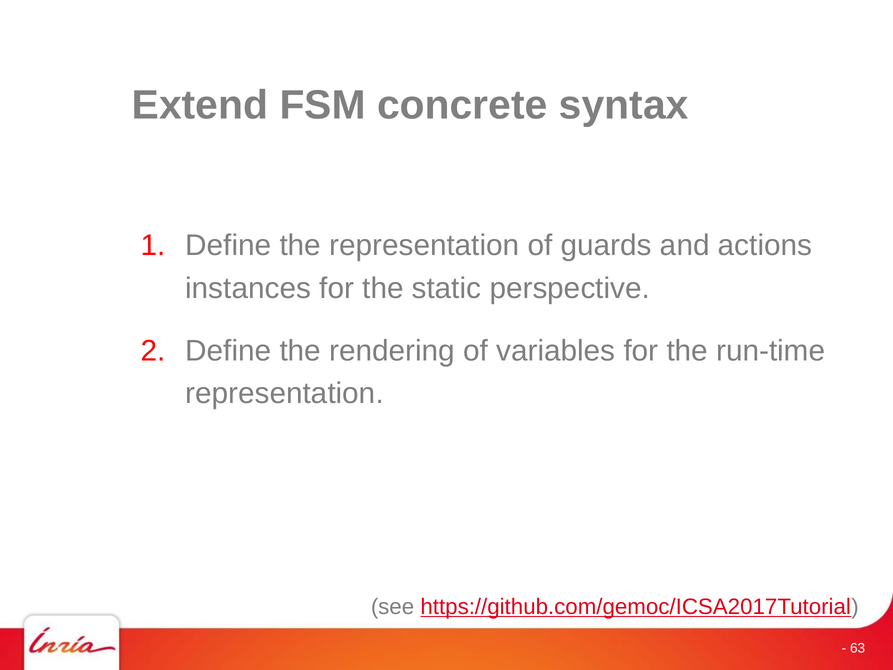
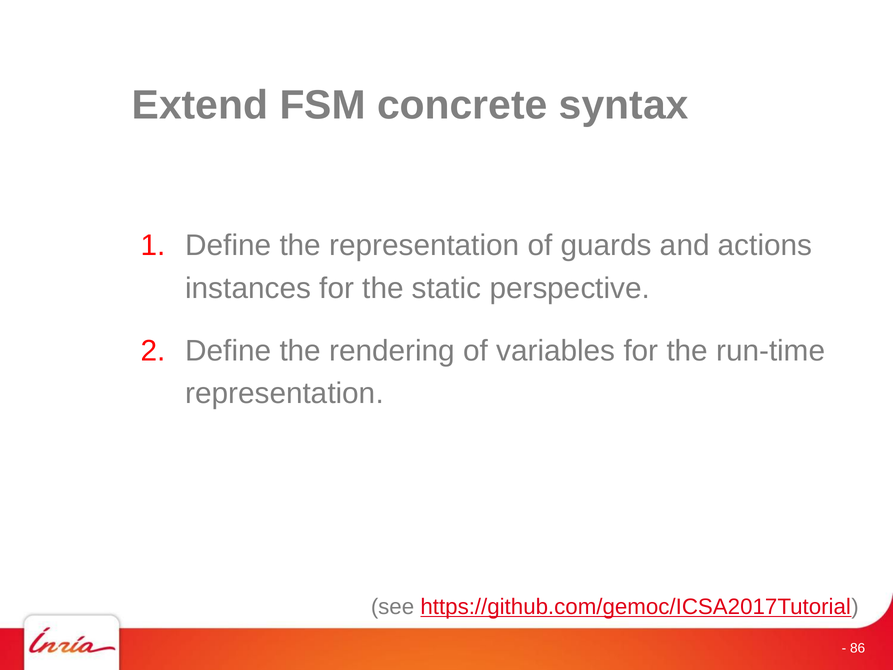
63: 63 -> 86
